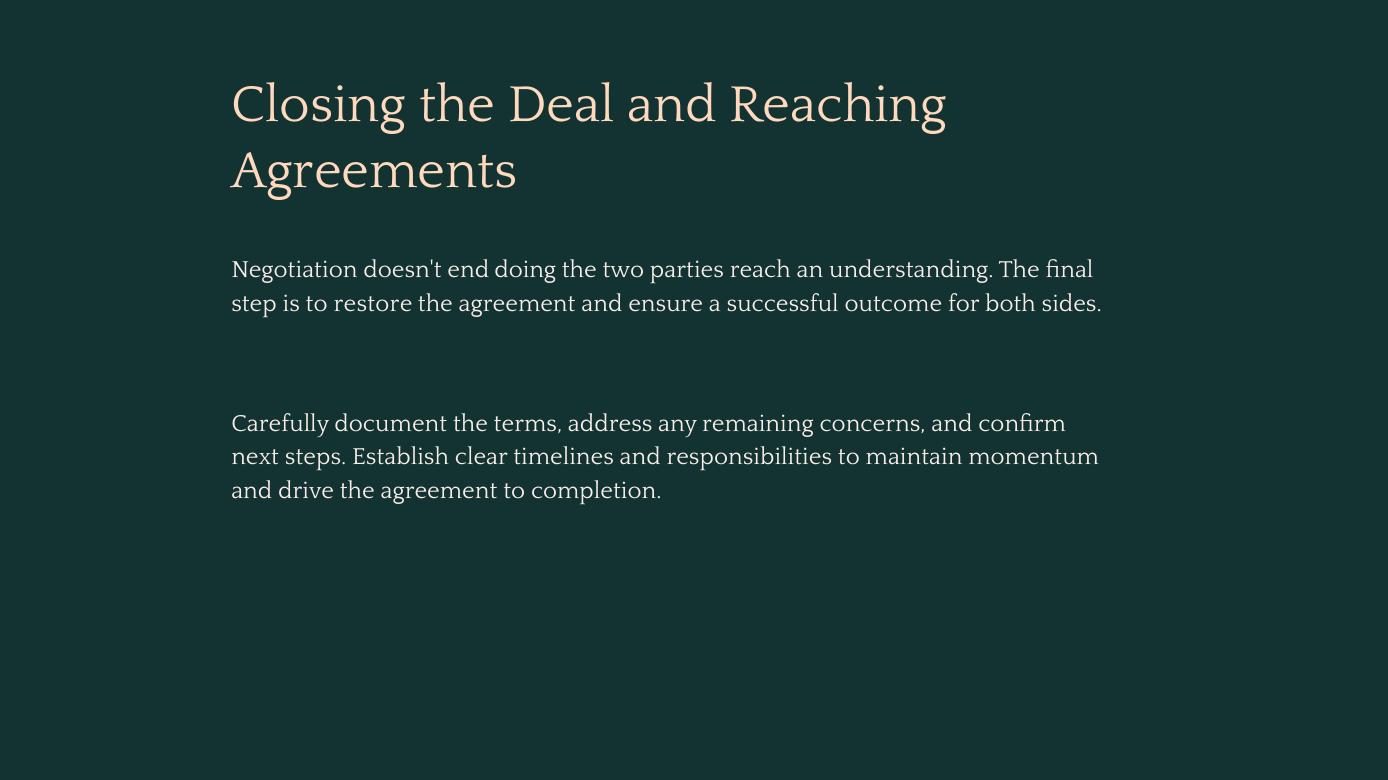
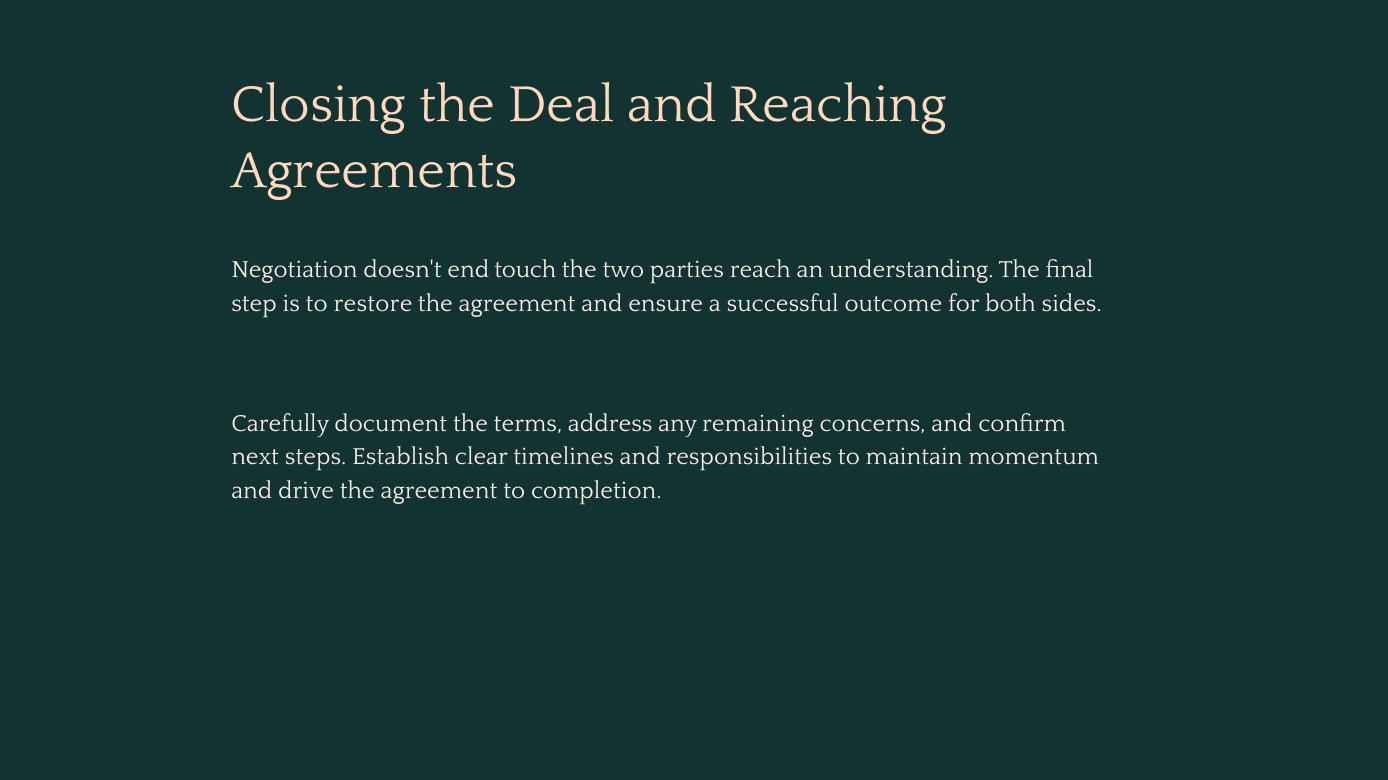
doing: doing -> touch
